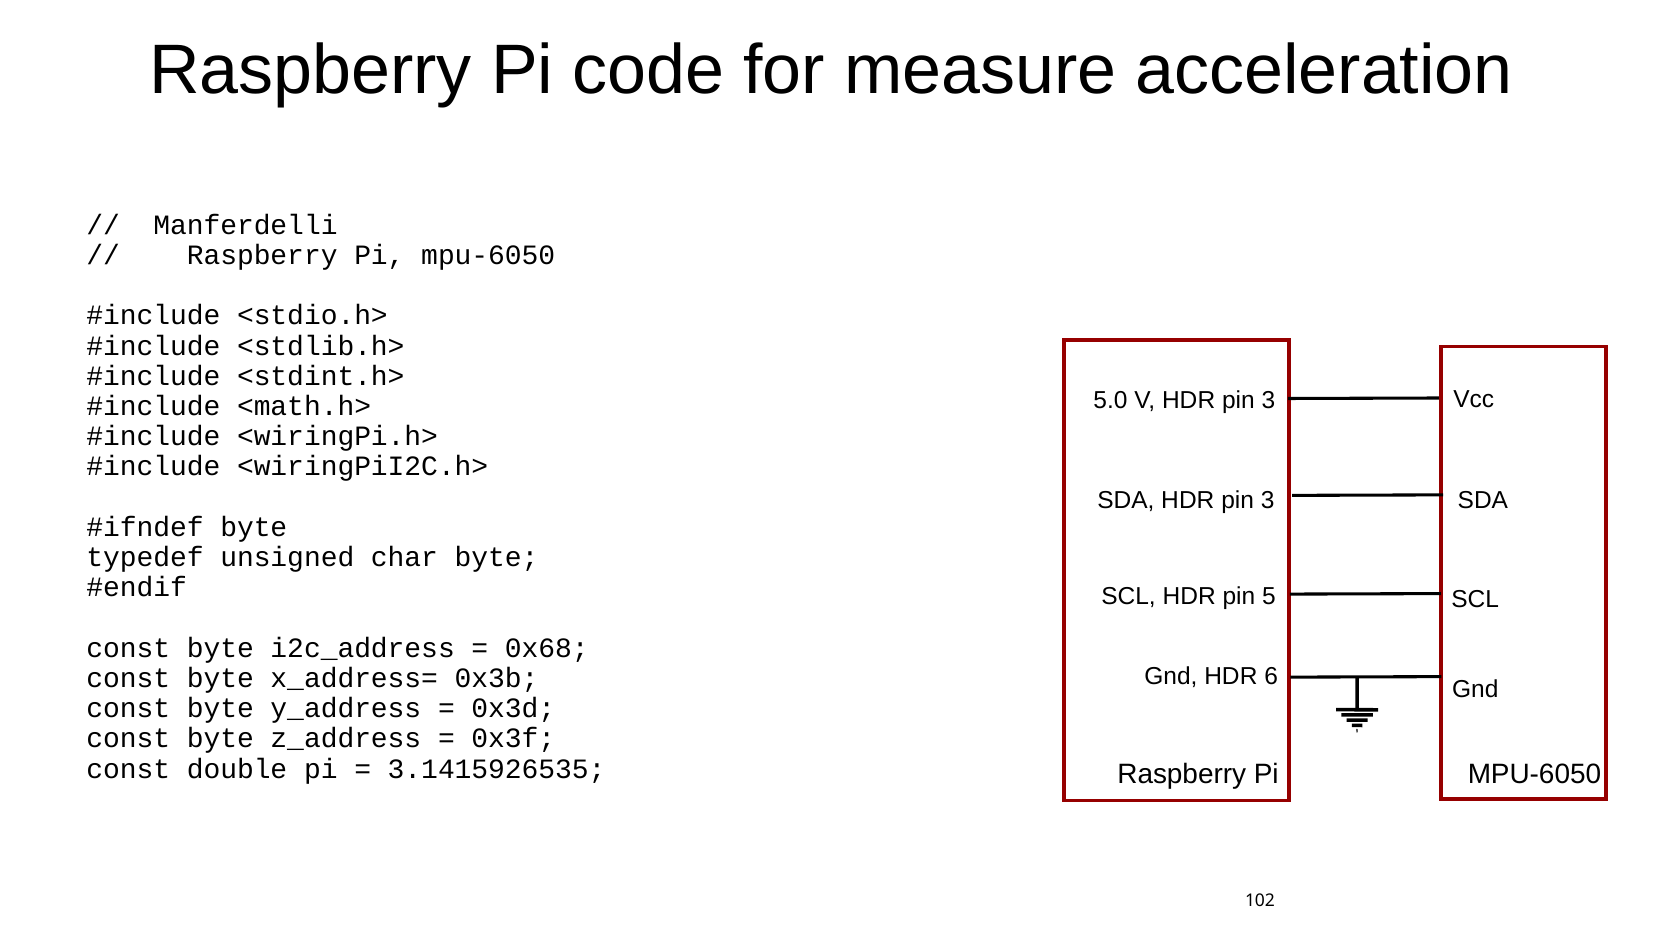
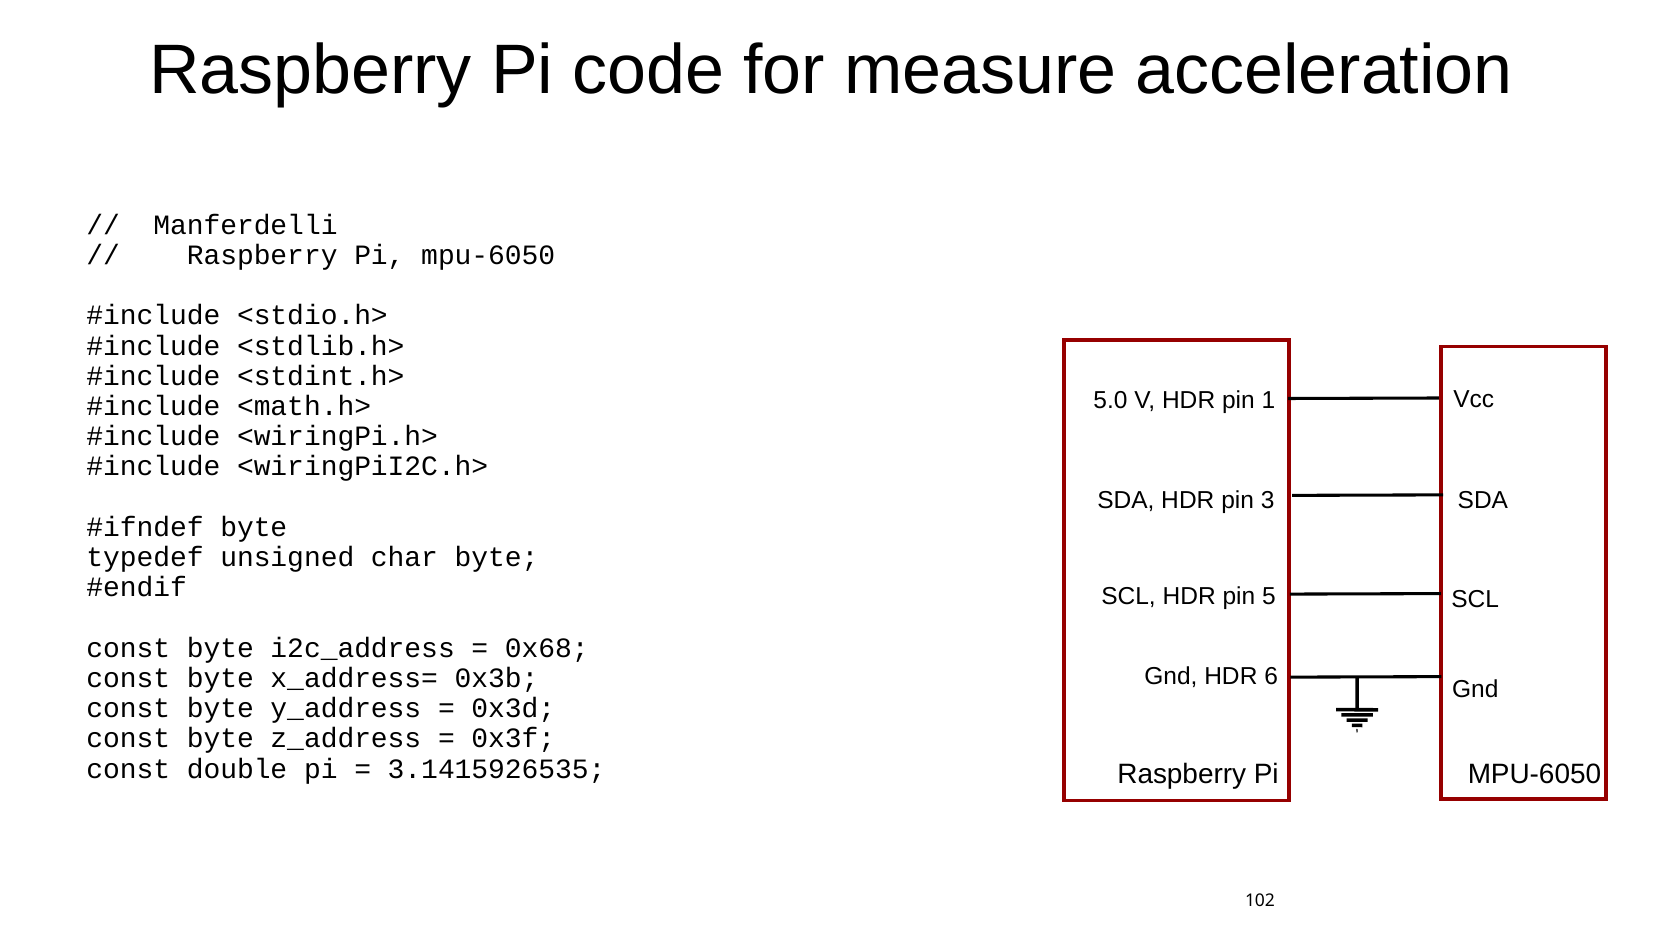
V HDR pin 3: 3 -> 1
